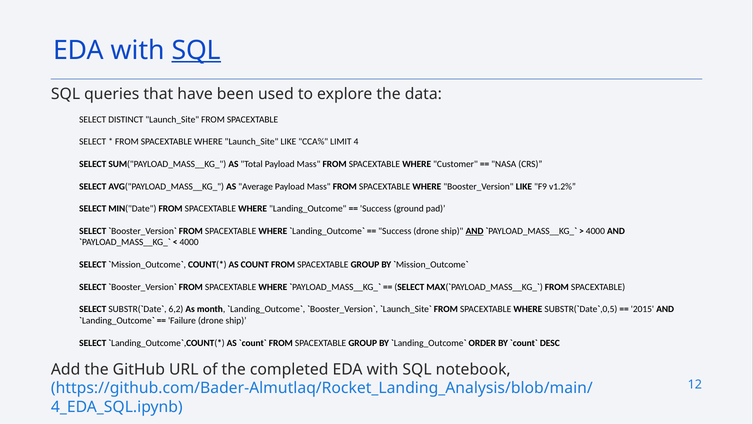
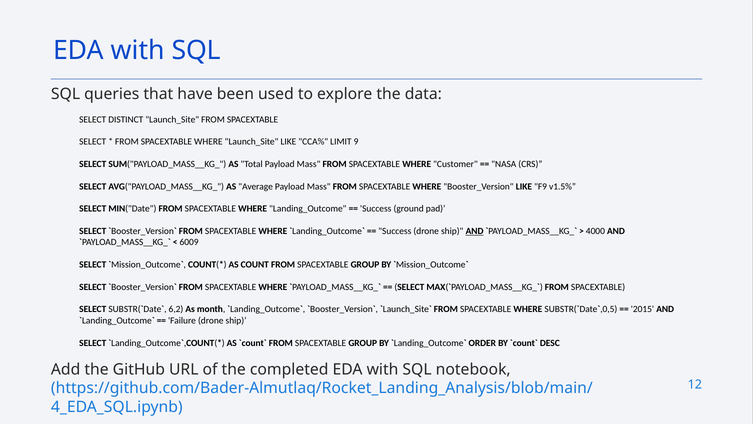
SQL at (196, 50) underline: present -> none
4: 4 -> 9
v1.2%: v1.2% -> v1.5%
4000 at (189, 242): 4000 -> 6009
